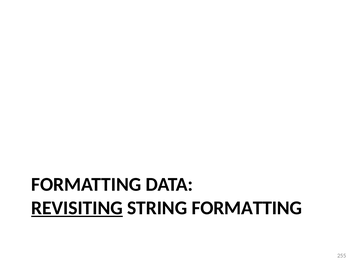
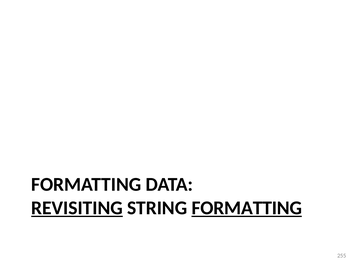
FORMATTING at (247, 207) underline: none -> present
